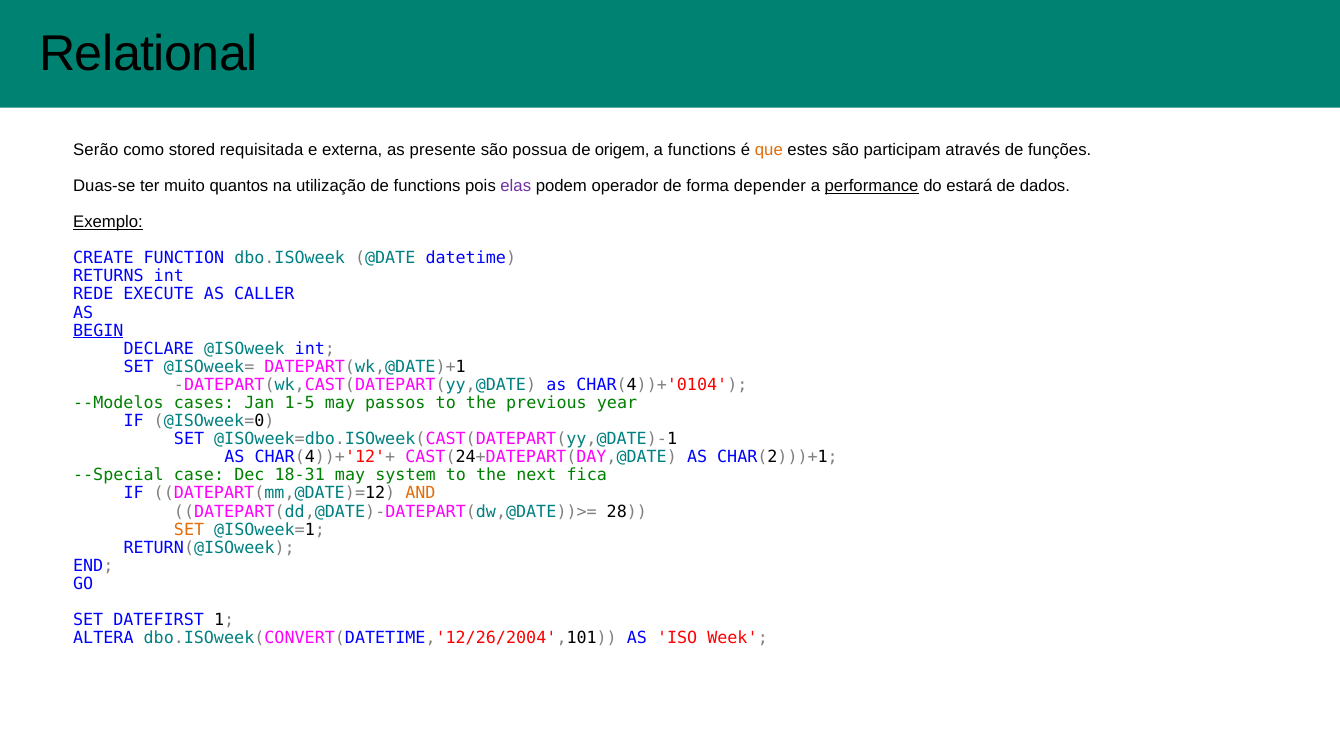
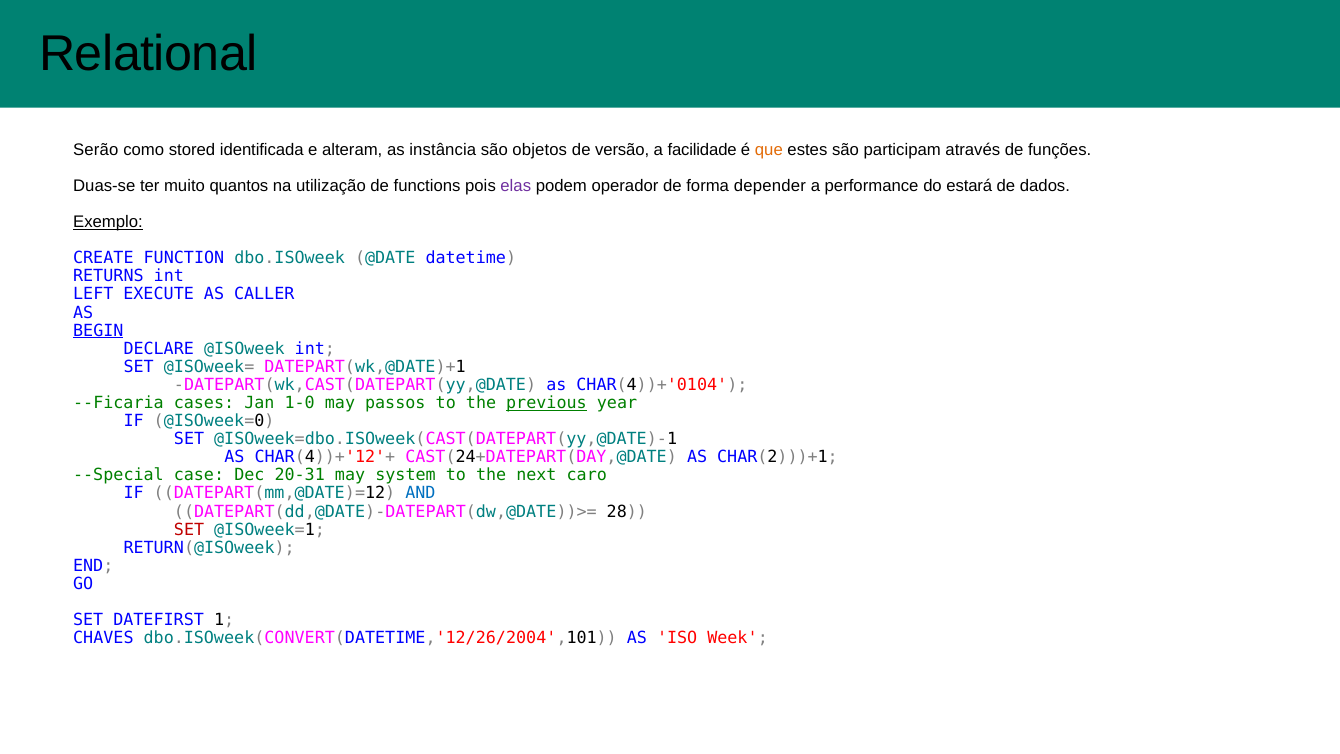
requisitada: requisitada -> identificada
externa: externa -> alteram
presente: presente -> instância
possua: possua -> objetos
origem: origem -> versão
a functions: functions -> facilidade
performance underline: present -> none
REDE: REDE -> LEFT
--Modelos: --Modelos -> --Ficaria
1-5: 1-5 -> 1-0
previous underline: none -> present
18-31: 18-31 -> 20-31
fica: fica -> caro
AND colour: orange -> blue
SET at (189, 529) colour: orange -> red
ALTERA: ALTERA -> CHAVES
